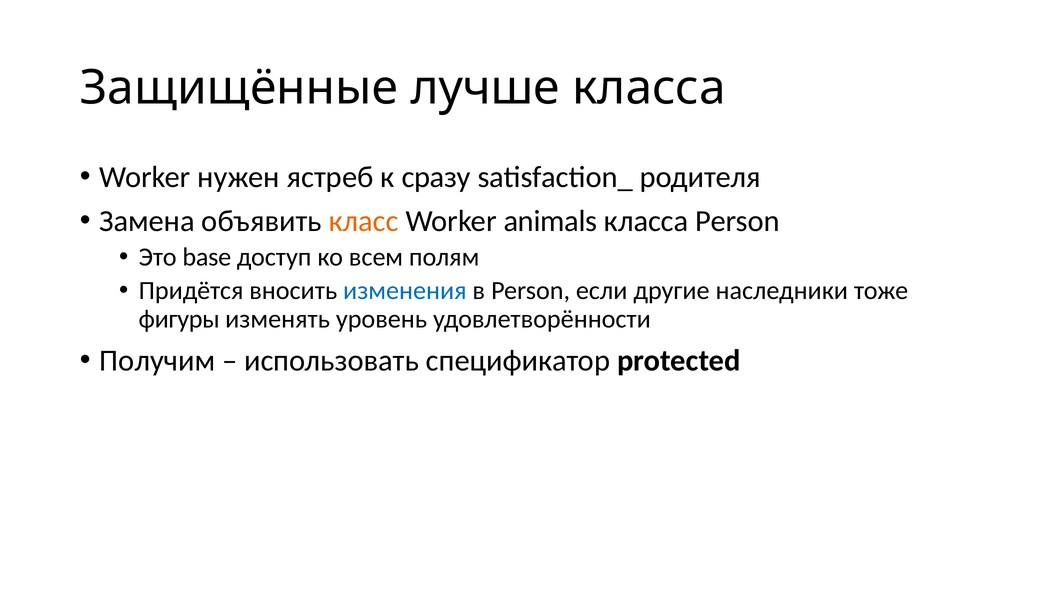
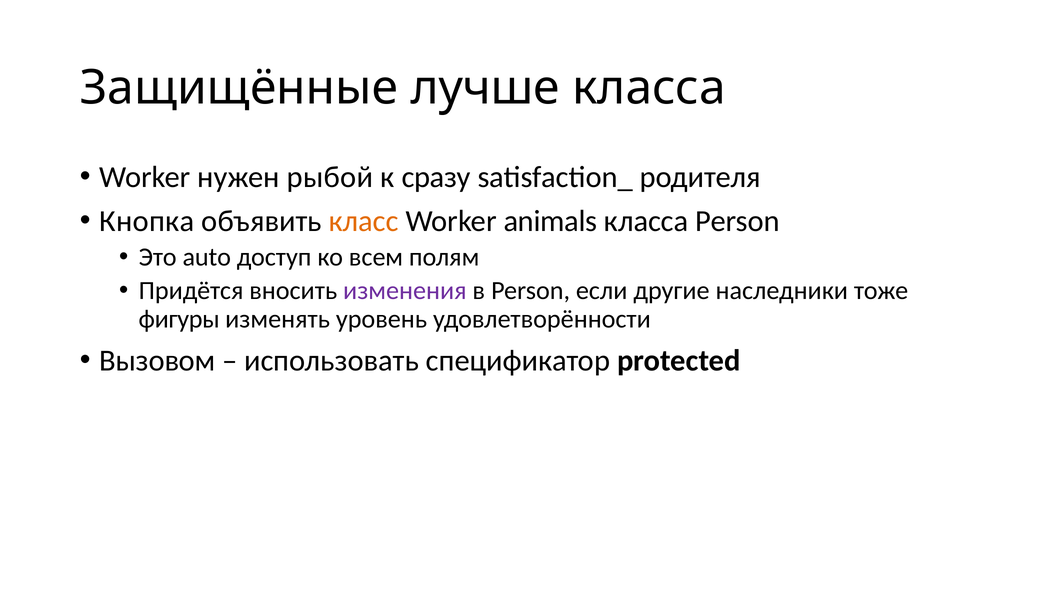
ястреб: ястреб -> рыбой
Замена: Замена -> Кнопка
base: base -> auto
изменения colour: blue -> purple
Получим: Получим -> Вызовом
